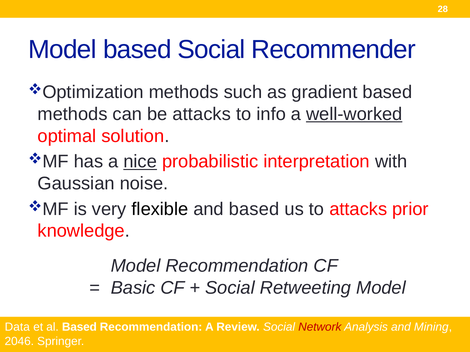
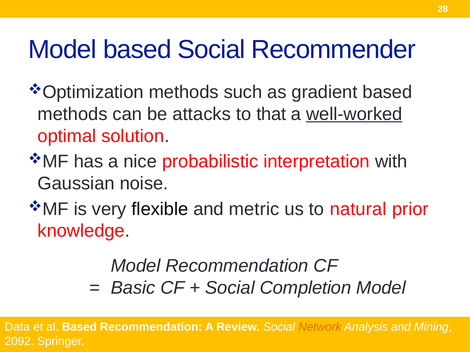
info: info -> that
nice underline: present -> none
and based: based -> metric
to attacks: attacks -> natural
Retweeting: Retweeting -> Completion
Network colour: red -> orange
2046: 2046 -> 2092
